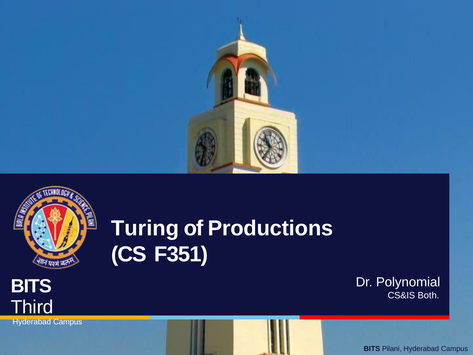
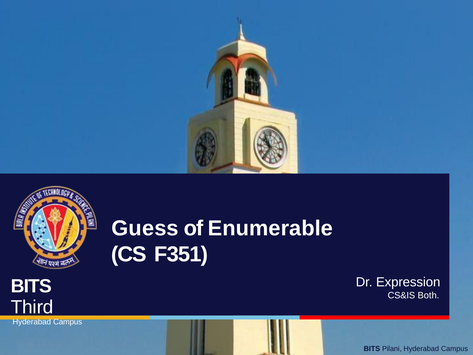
Turing: Turing -> Guess
Productions: Productions -> Enumerable
Polynomial: Polynomial -> Expression
